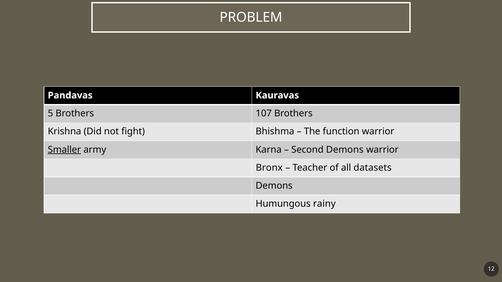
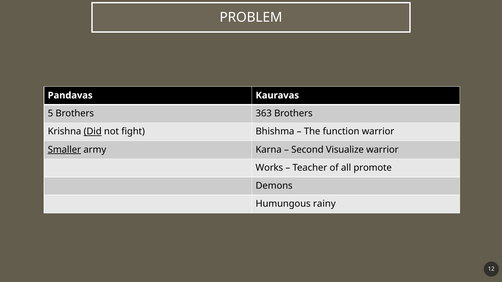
107: 107 -> 363
Did underline: none -> present
Second Demons: Demons -> Visualize
Bronx: Bronx -> Works
datasets: datasets -> promote
